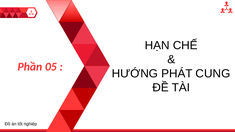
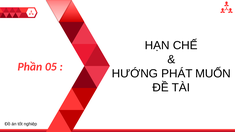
CUNG: CUNG -> MUỐN
